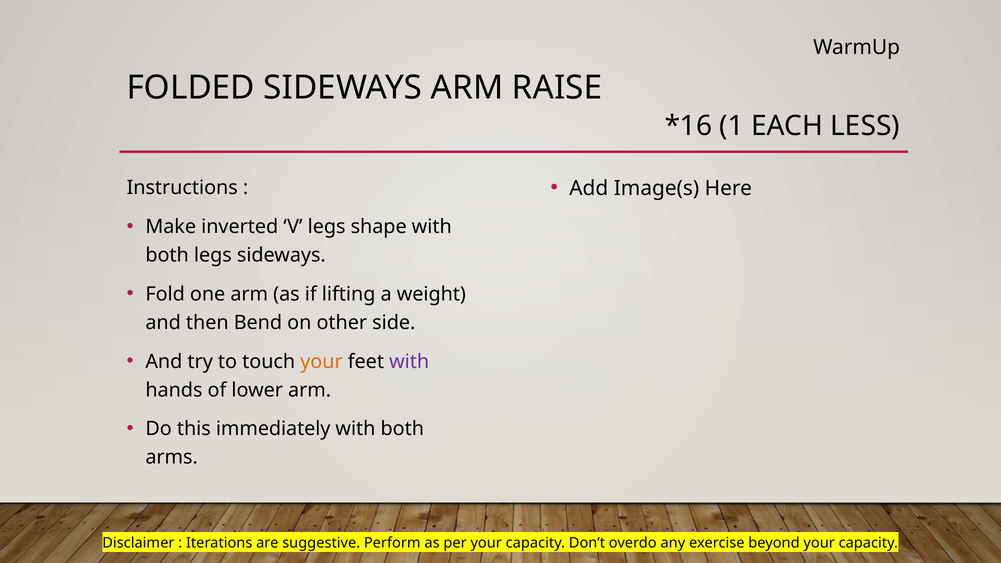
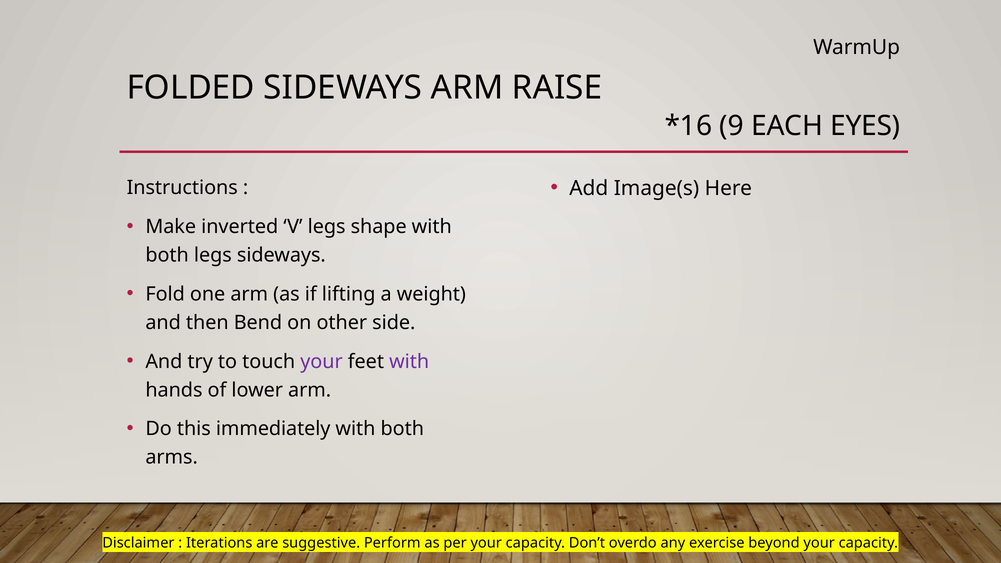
1: 1 -> 9
LESS: LESS -> EYES
your at (321, 362) colour: orange -> purple
